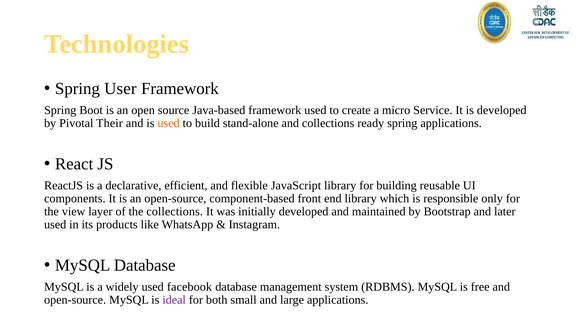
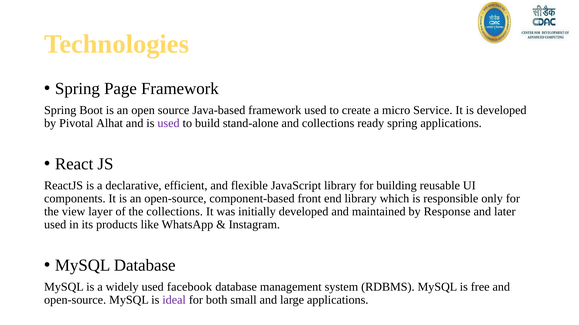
User: User -> Page
Their: Their -> Alhat
used at (168, 124) colour: orange -> purple
Bootstrap: Bootstrap -> Response
